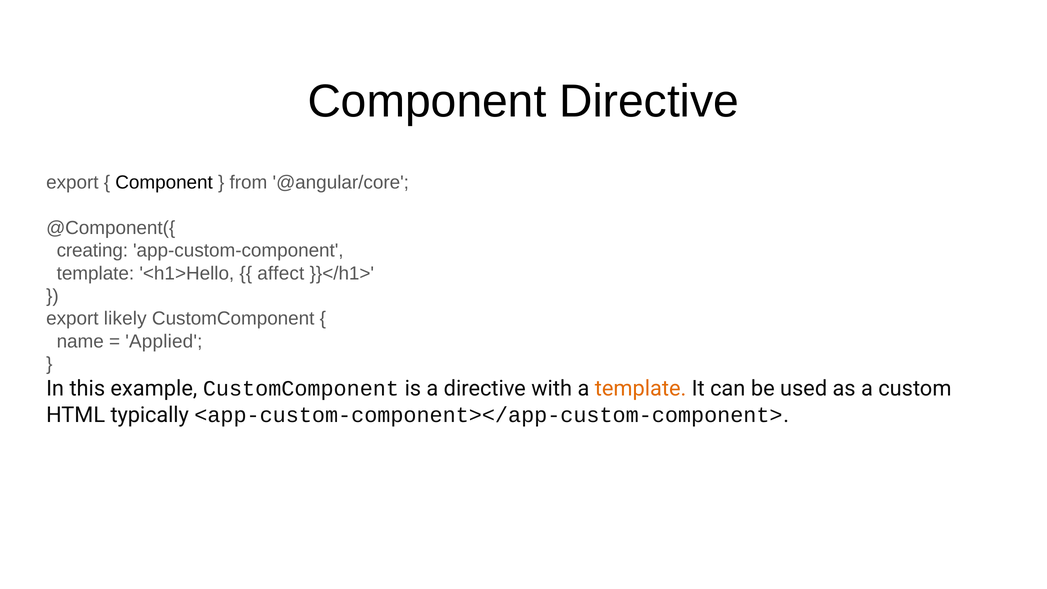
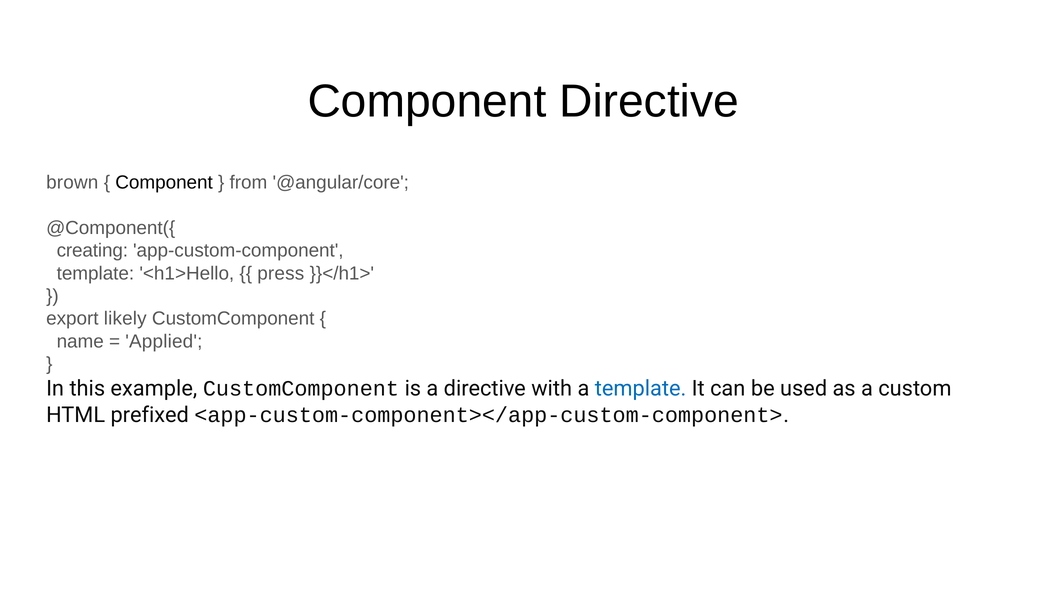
export at (72, 182): export -> brown
affect: affect -> press
template at (641, 389) colour: orange -> blue
typically: typically -> prefixed
